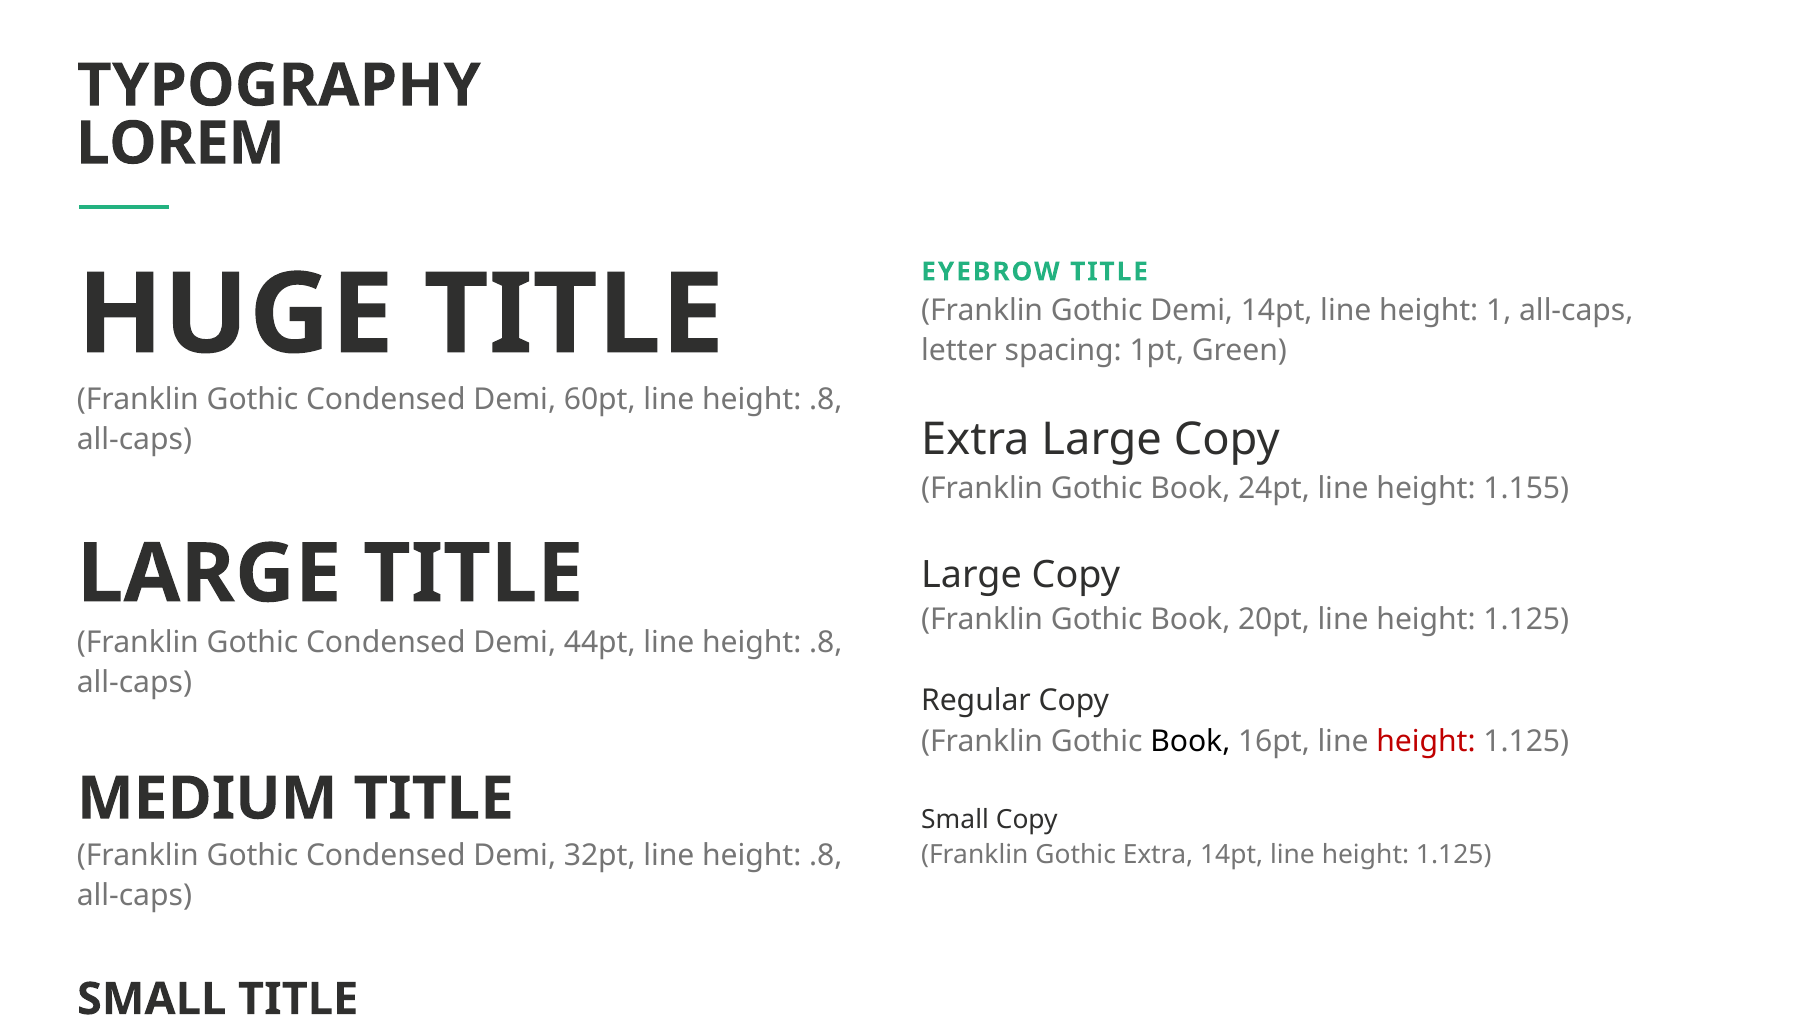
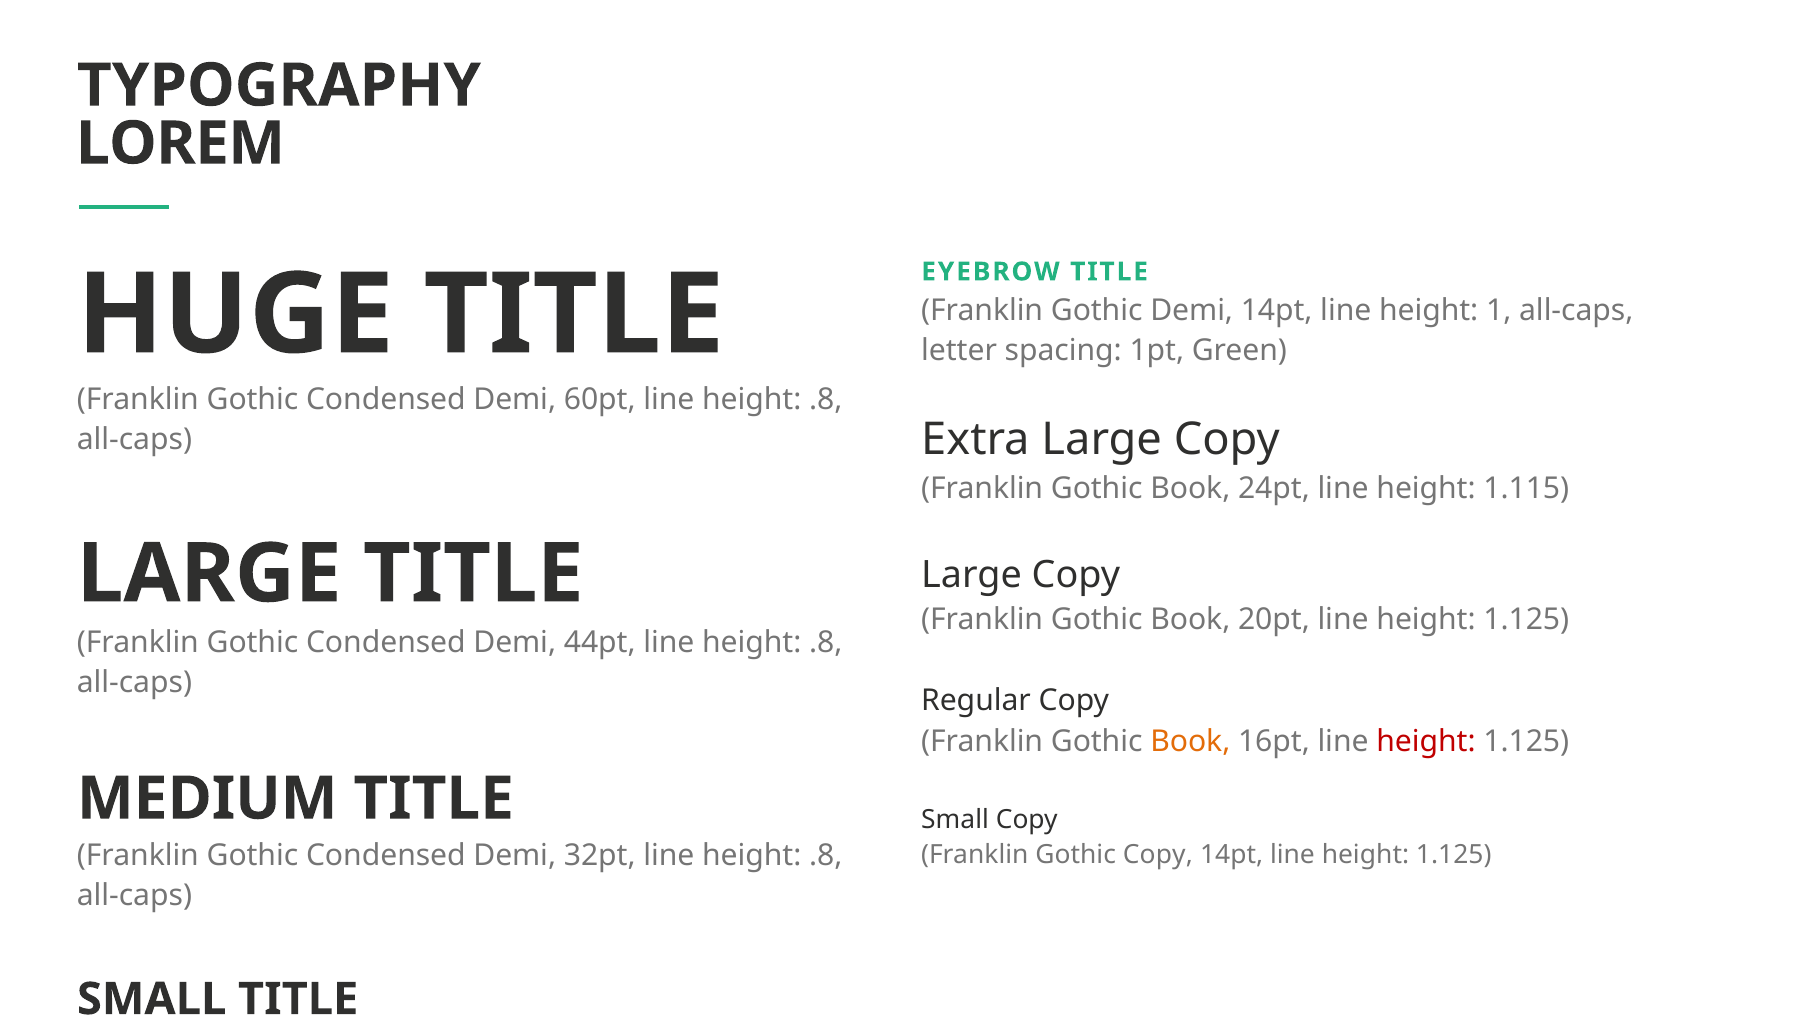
1.155: 1.155 -> 1.115
Book at (1190, 741) colour: black -> orange
Gothic Extra: Extra -> Copy
